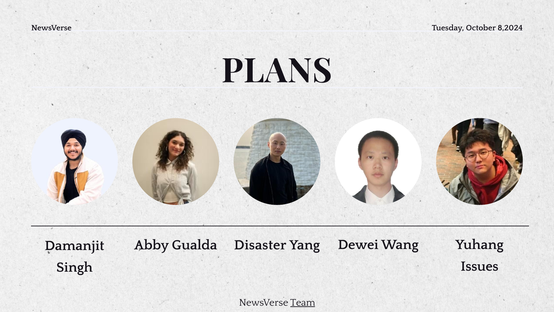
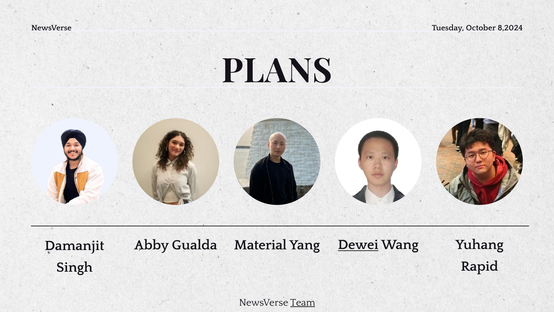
Disaster: Disaster -> Material
Dewei underline: none -> present
Issues: Issues -> Rapid
